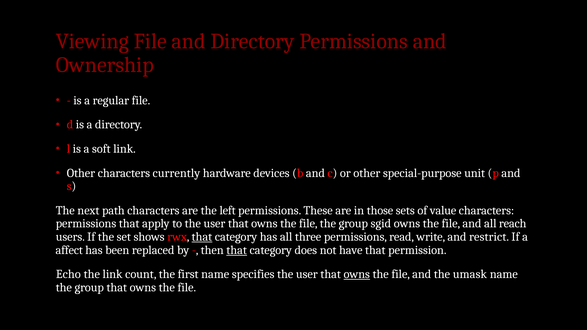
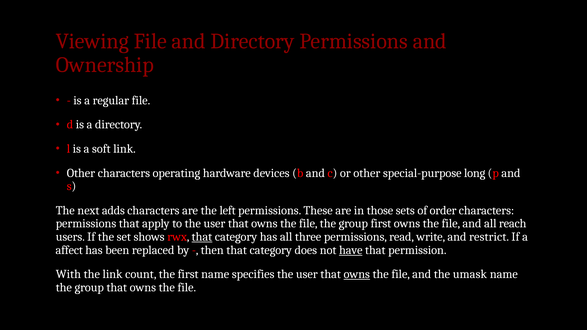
currently: currently -> operating
unit: unit -> long
path: path -> adds
value: value -> order
group sgid: sgid -> first
that at (237, 250) underline: present -> none
have underline: none -> present
Echo: Echo -> With
